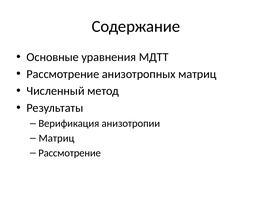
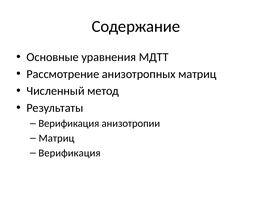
Рассмотрение at (70, 153): Рассмотрение -> Верификация
